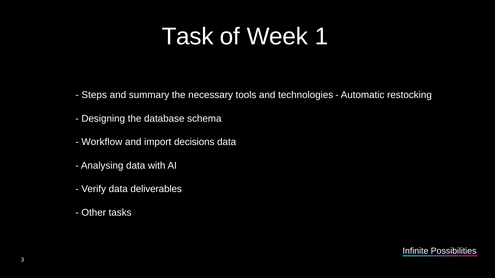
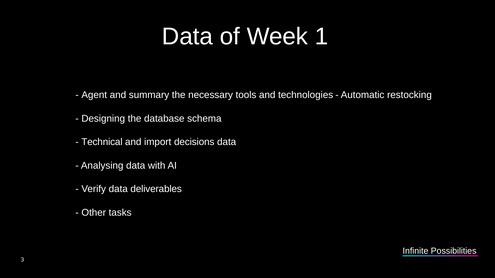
Task at (188, 36): Task -> Data
Steps: Steps -> Agent
Workflow: Workflow -> Technical
